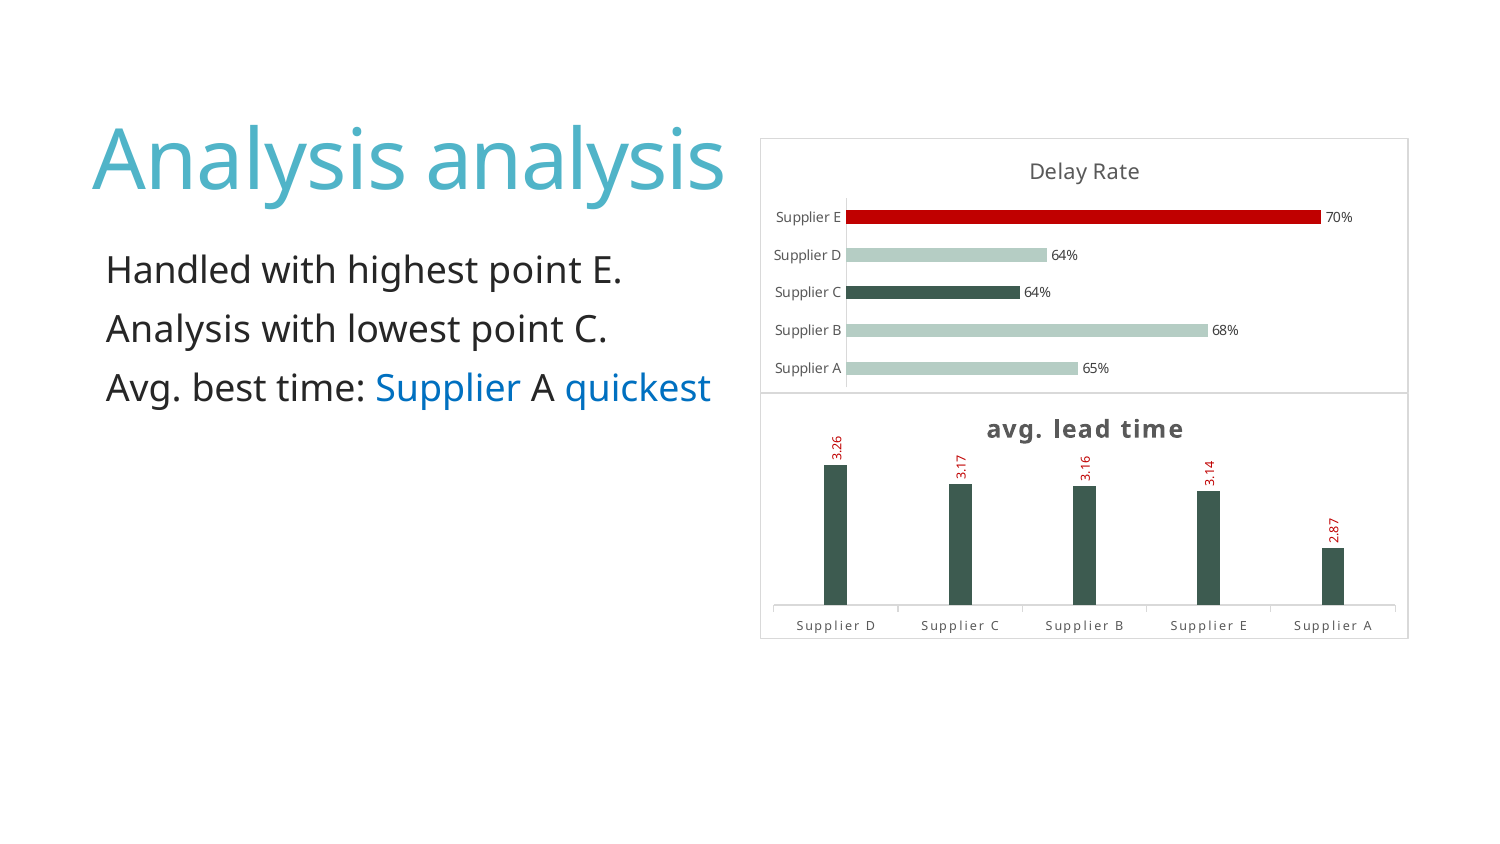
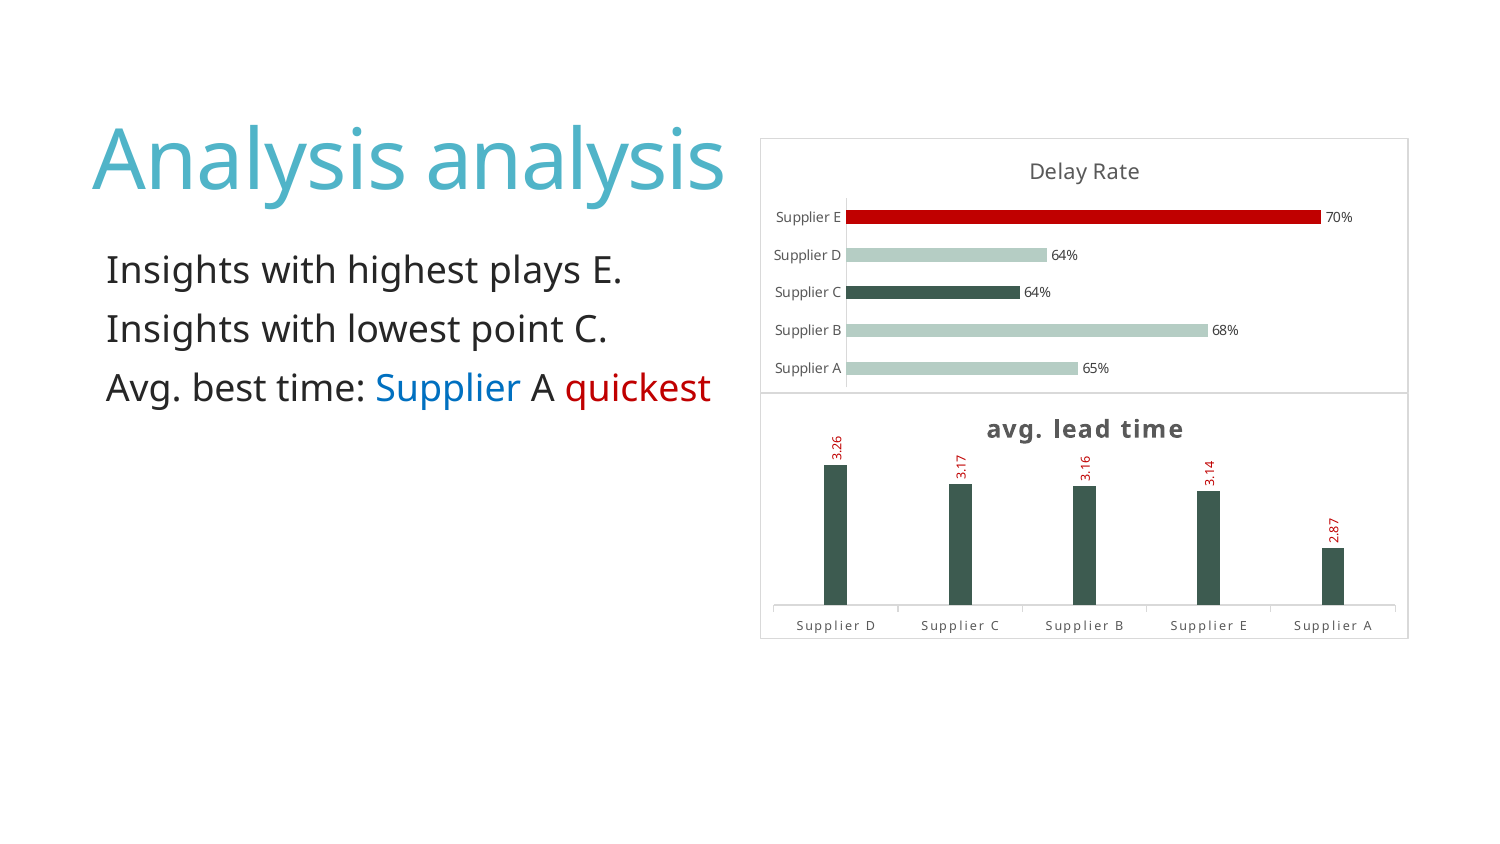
Handled at (179, 271): Handled -> Insights
highest point: point -> plays
Analysis at (178, 330): Analysis -> Insights
quickest colour: blue -> red
